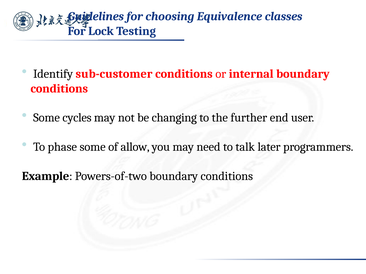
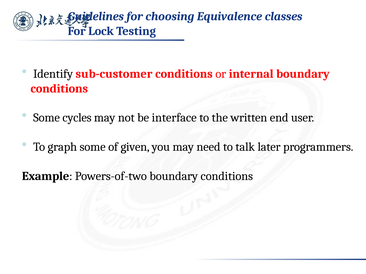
changing: changing -> interface
further: further -> written
phase: phase -> graph
allow: allow -> given
